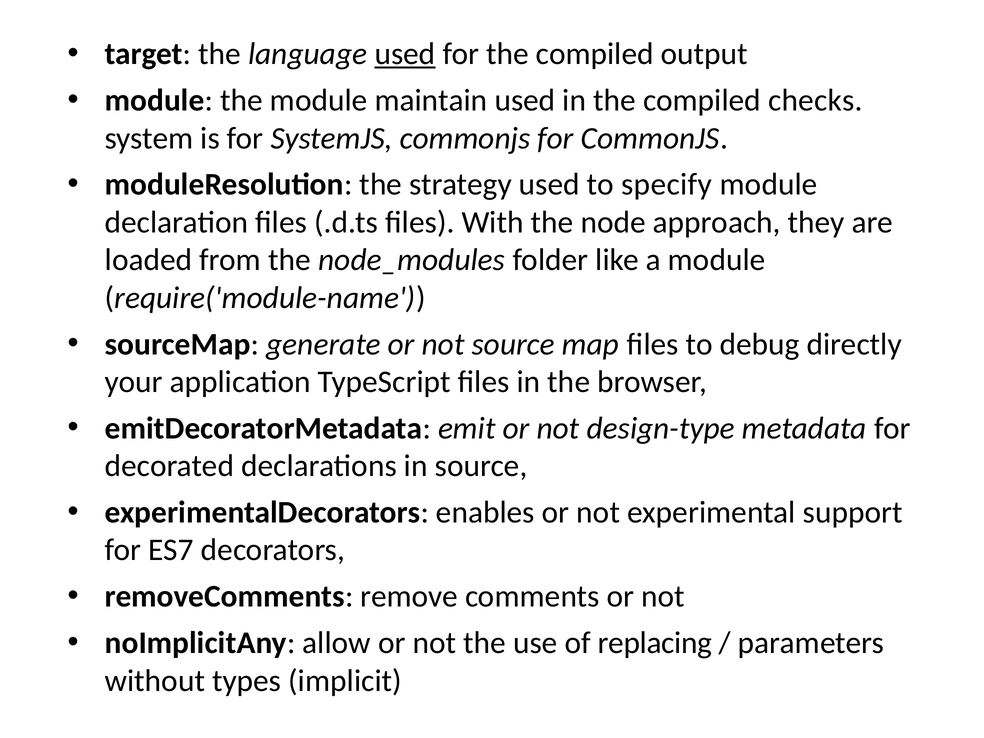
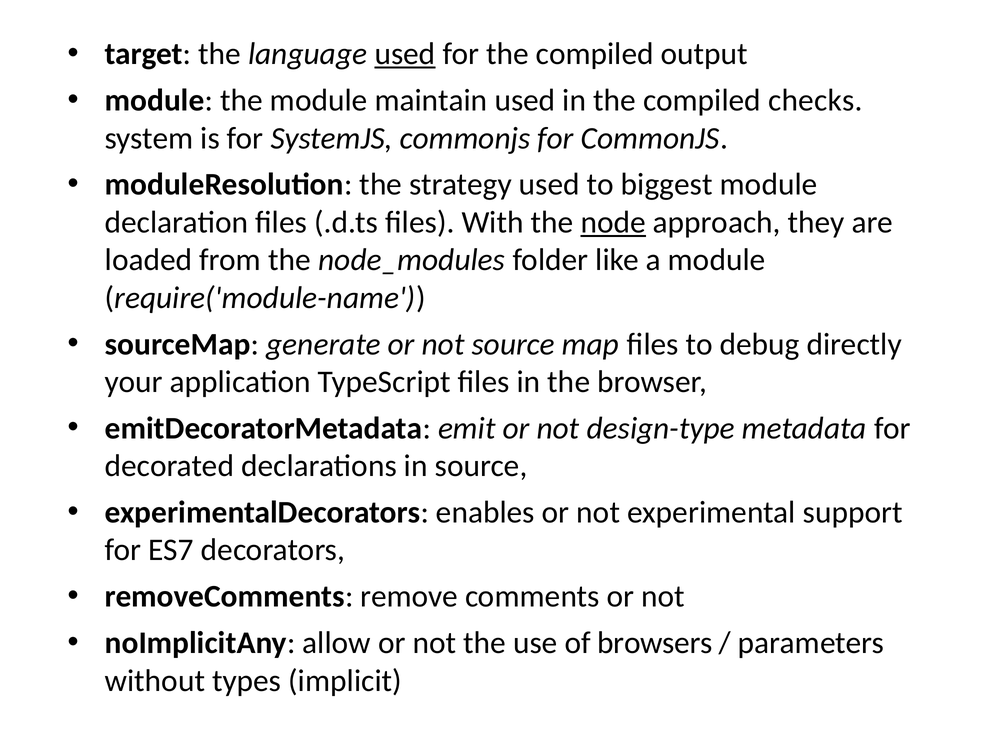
specify: specify -> biggest
node underline: none -> present
replacing: replacing -> browsers
